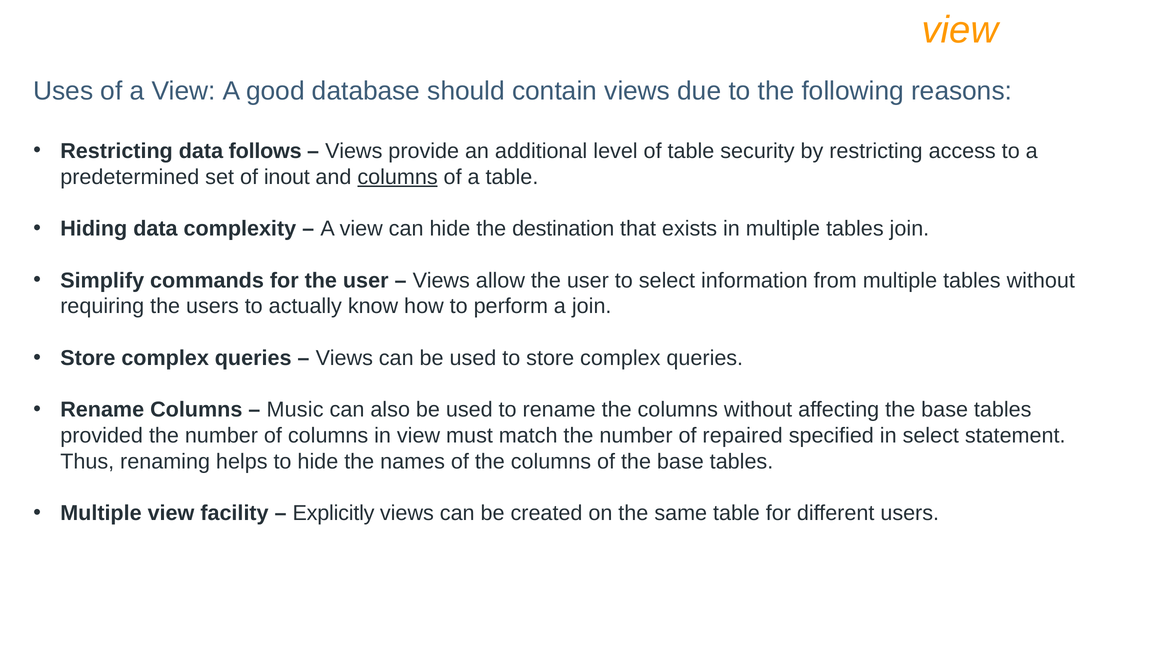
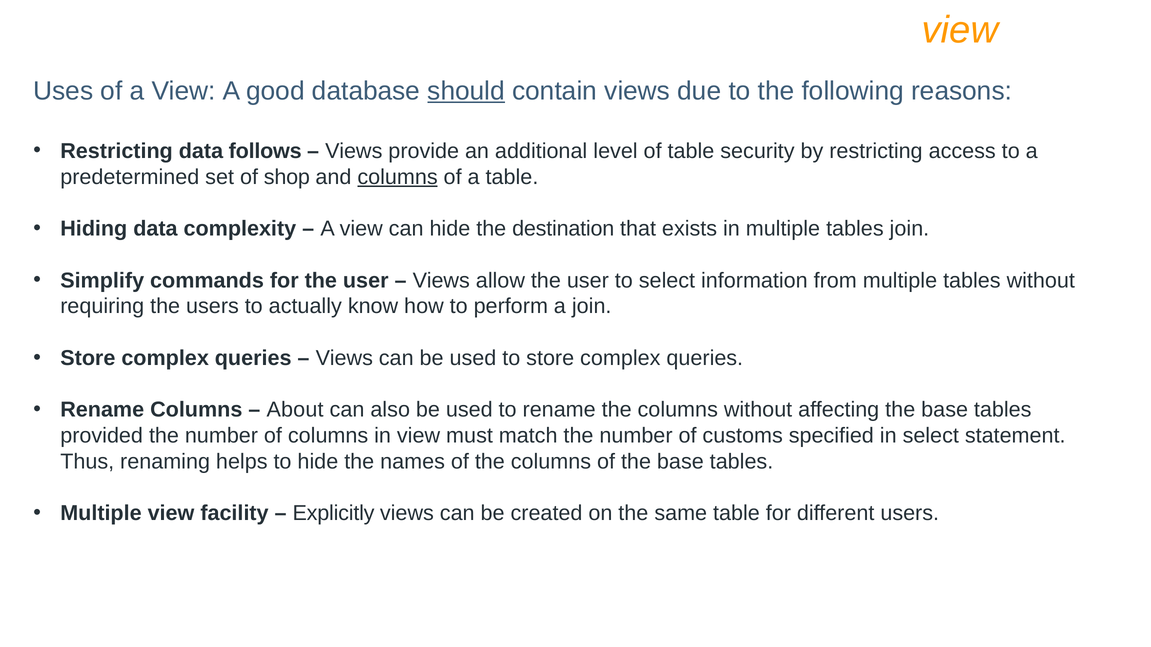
should underline: none -> present
inout: inout -> shop
Music: Music -> About
repaired: repaired -> customs
